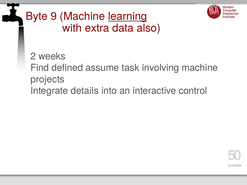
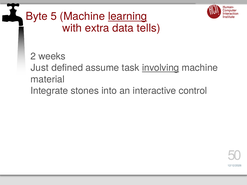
9: 9 -> 5
also: also -> tells
Find: Find -> Just
involving underline: none -> present
projects: projects -> material
details: details -> stones
